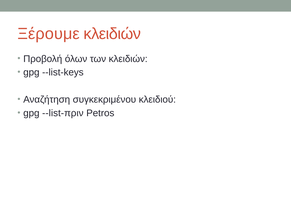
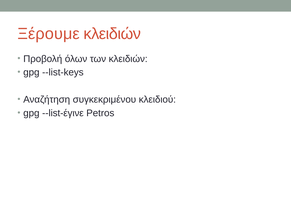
--list-πριν: --list-πριν -> --list-έγινε
